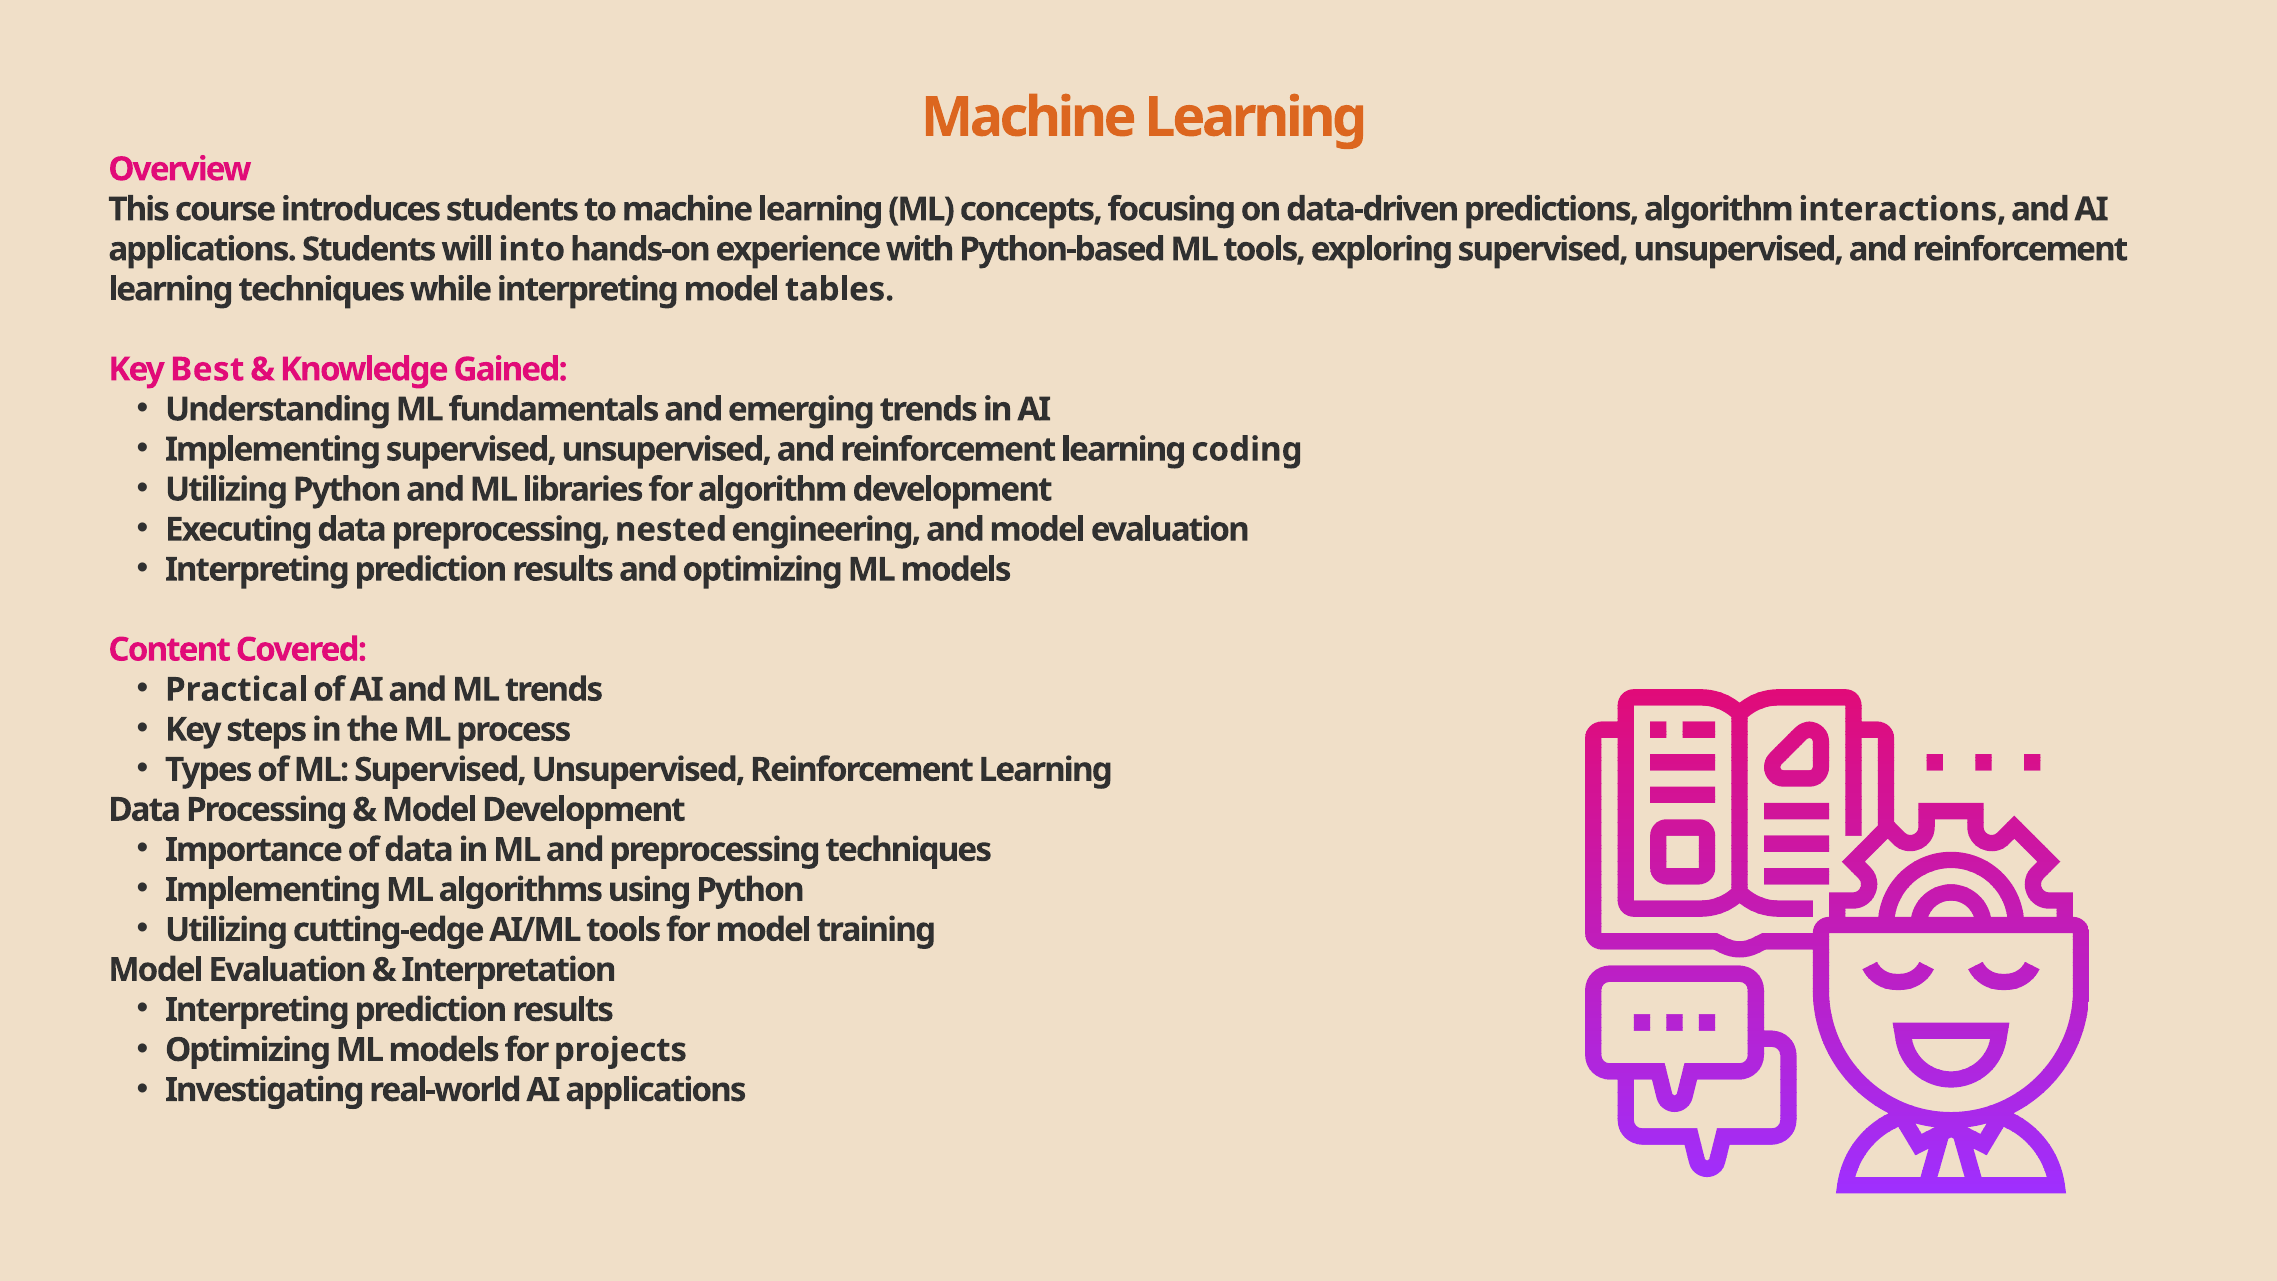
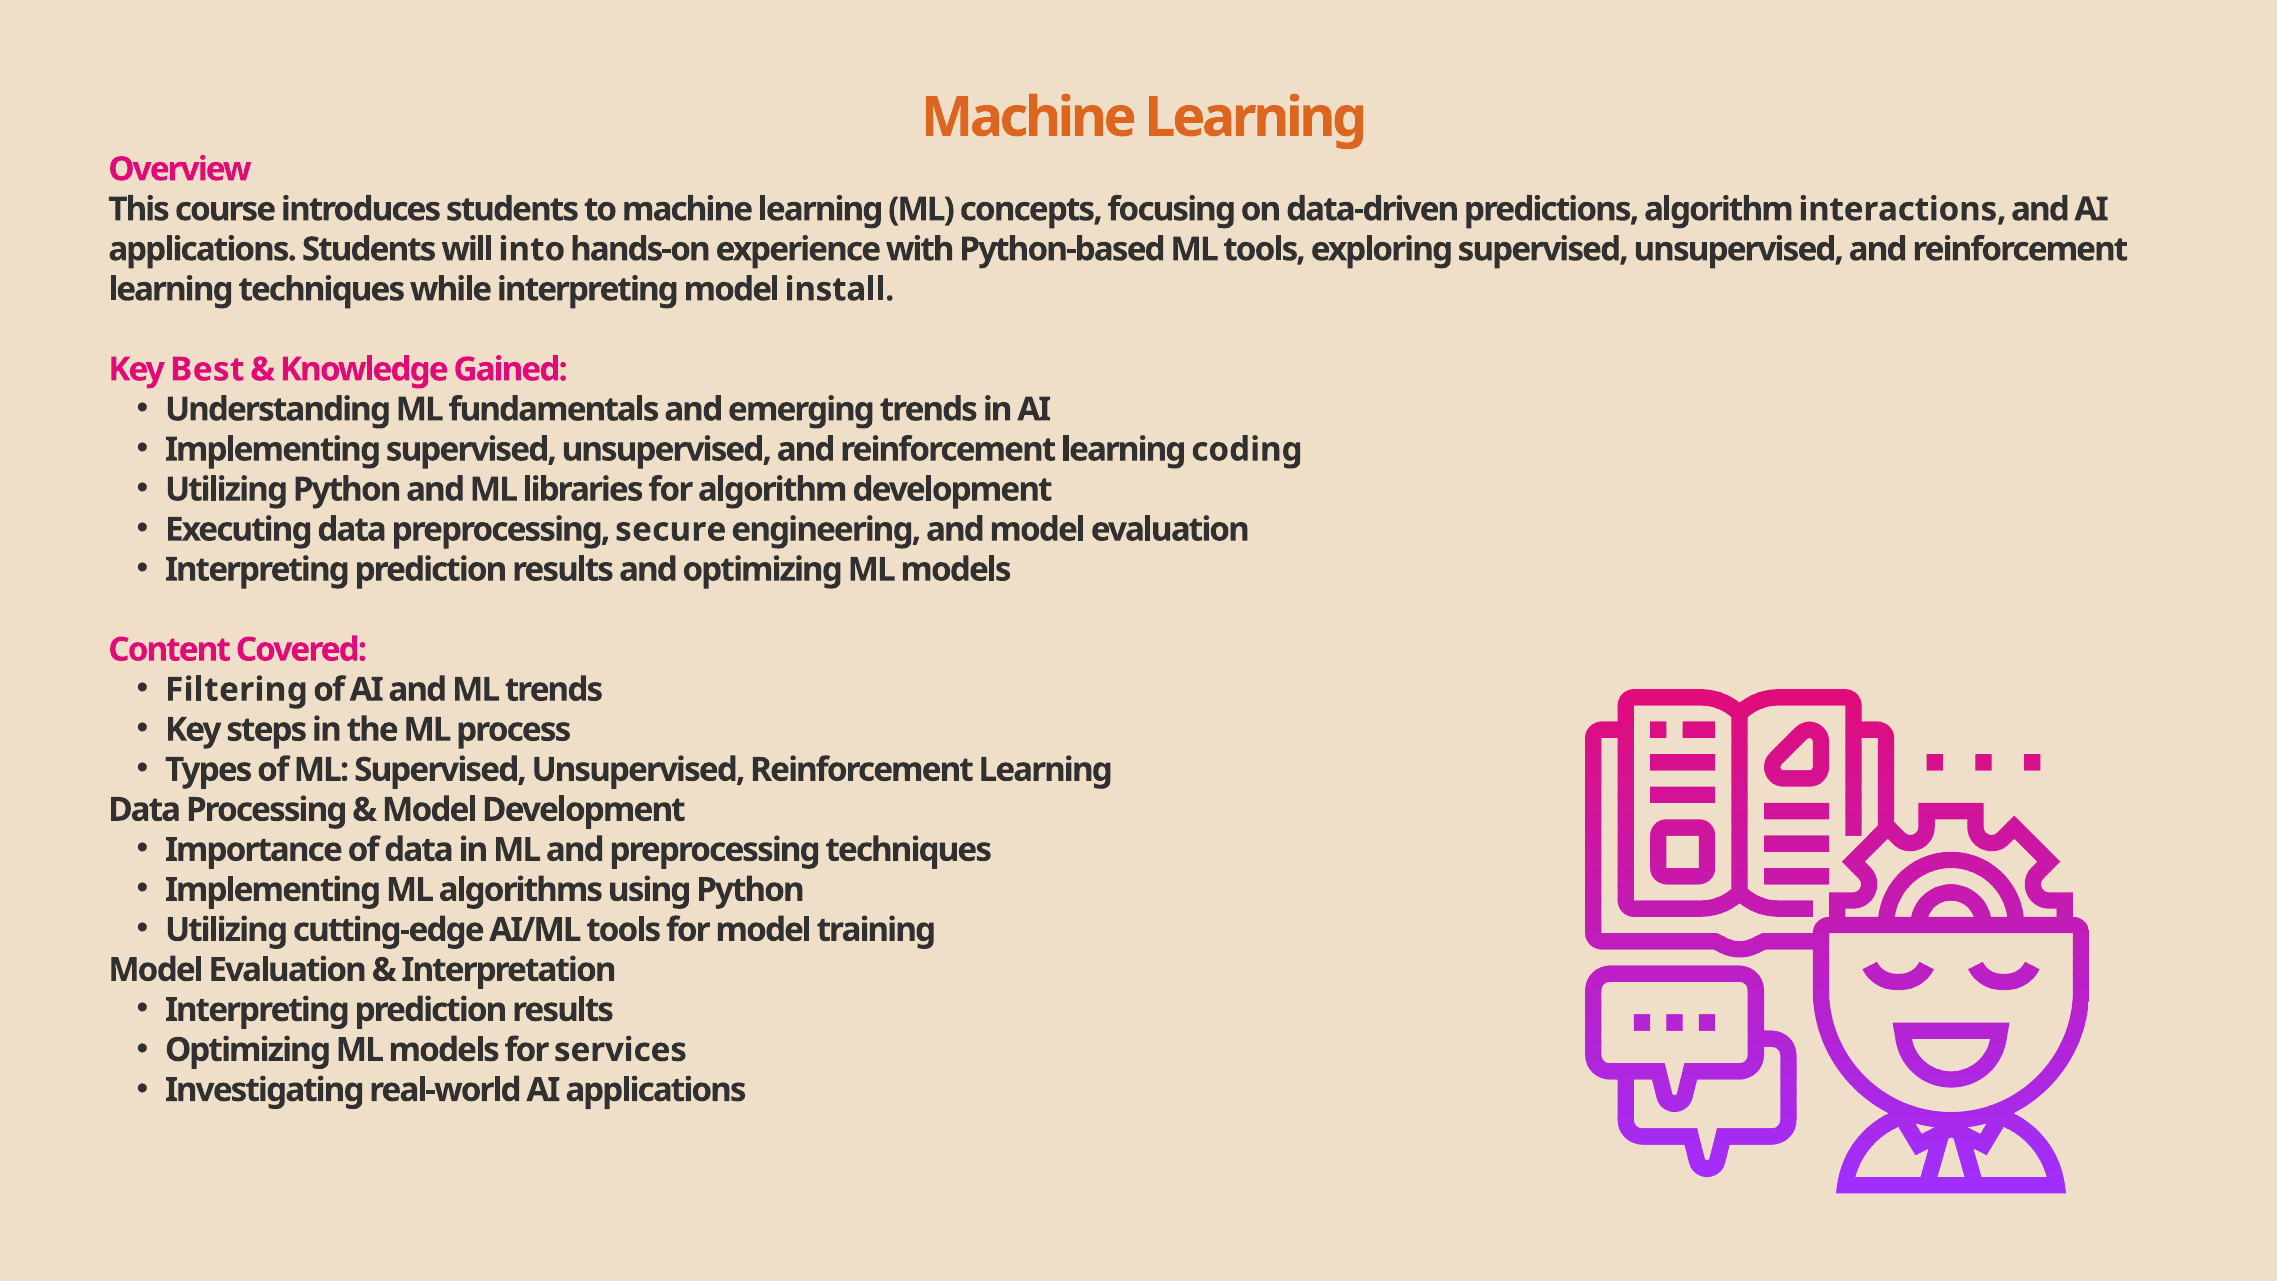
tables: tables -> install
nested: nested -> secure
Practical: Practical -> Filtering
projects: projects -> services
